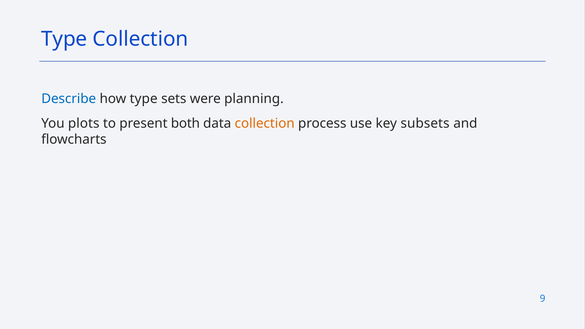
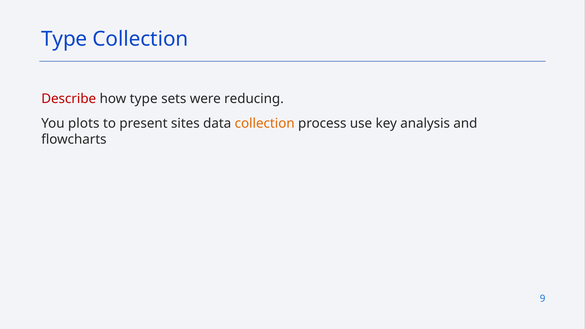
Describe colour: blue -> red
planning: planning -> reducing
both: both -> sites
subsets: subsets -> analysis
